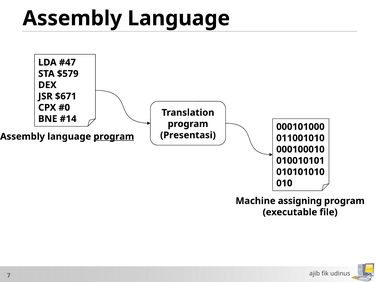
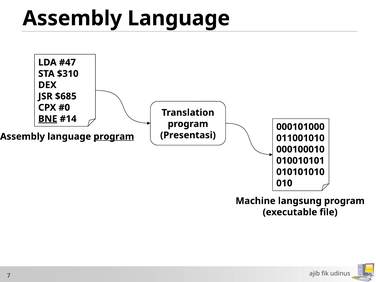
$579: $579 -> $310
$671: $671 -> $685
BNE underline: none -> present
assigning: assigning -> langsung
